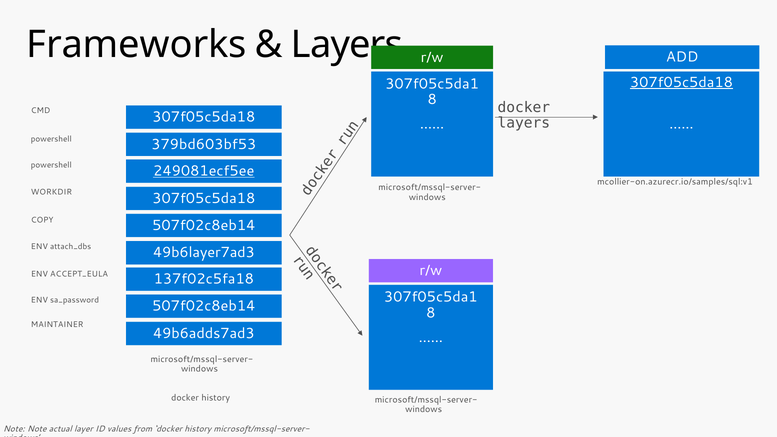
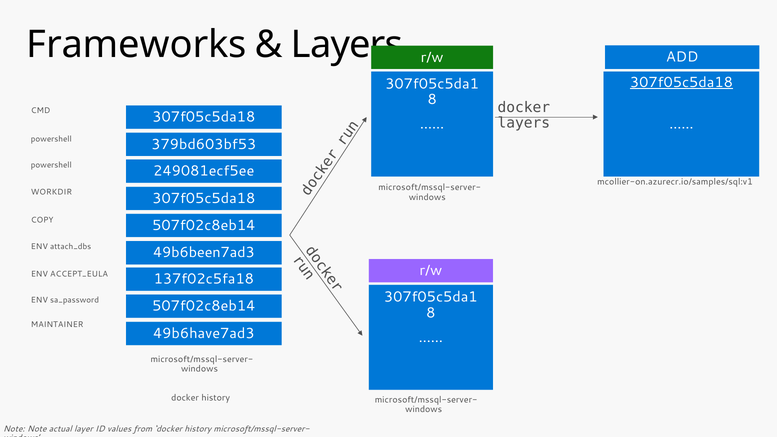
249081ecf5ee underline: present -> none
49b6layer7ad3: 49b6layer7ad3 -> 49b6been7ad3
49b6adds7ad3: 49b6adds7ad3 -> 49b6have7ad3
